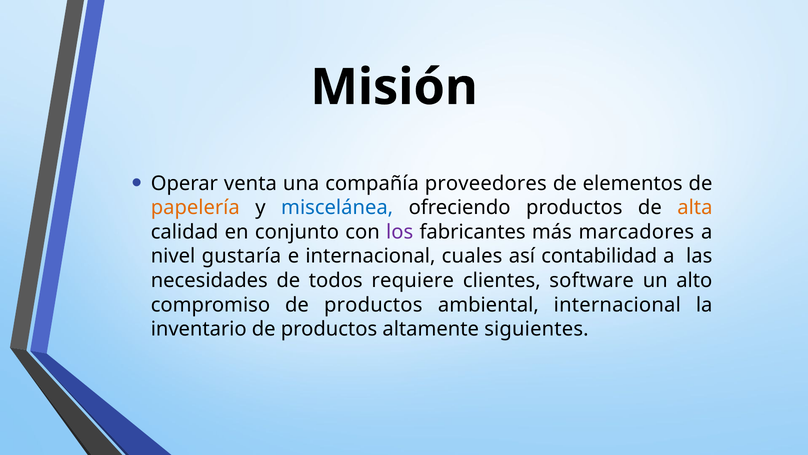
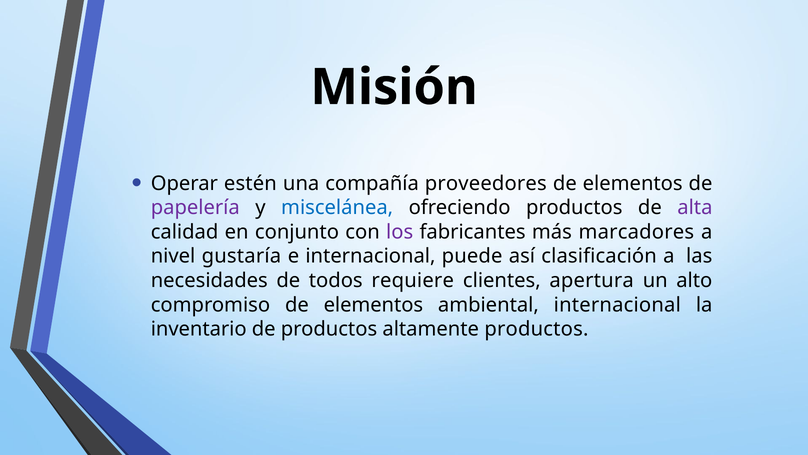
venta: venta -> estén
papelería colour: orange -> purple
alta colour: orange -> purple
cuales: cuales -> puede
contabilidad: contabilidad -> clasificación
software: software -> apertura
compromiso de productos: productos -> elementos
altamente siguientes: siguientes -> productos
